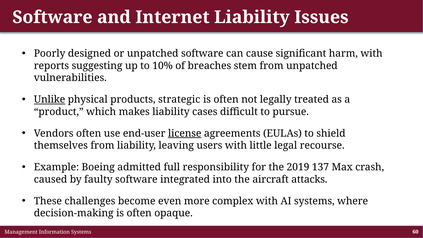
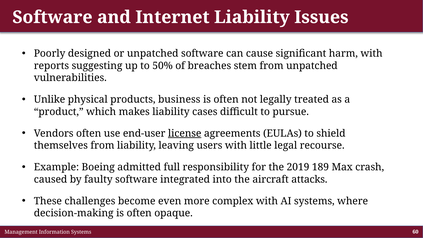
10%: 10% -> 50%
Unlike underline: present -> none
strategic: strategic -> business
137: 137 -> 189
